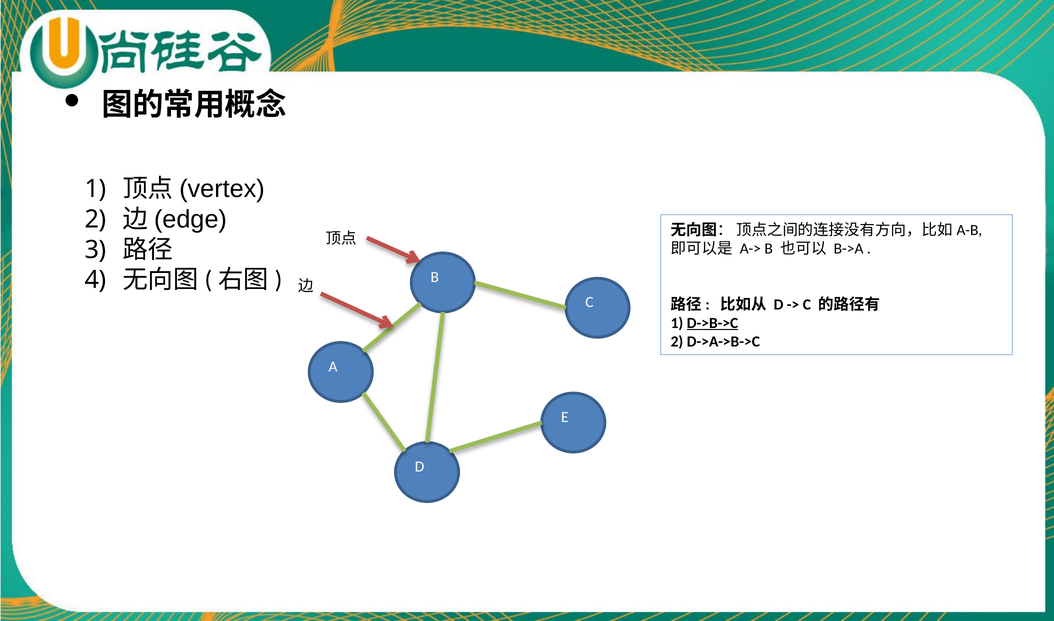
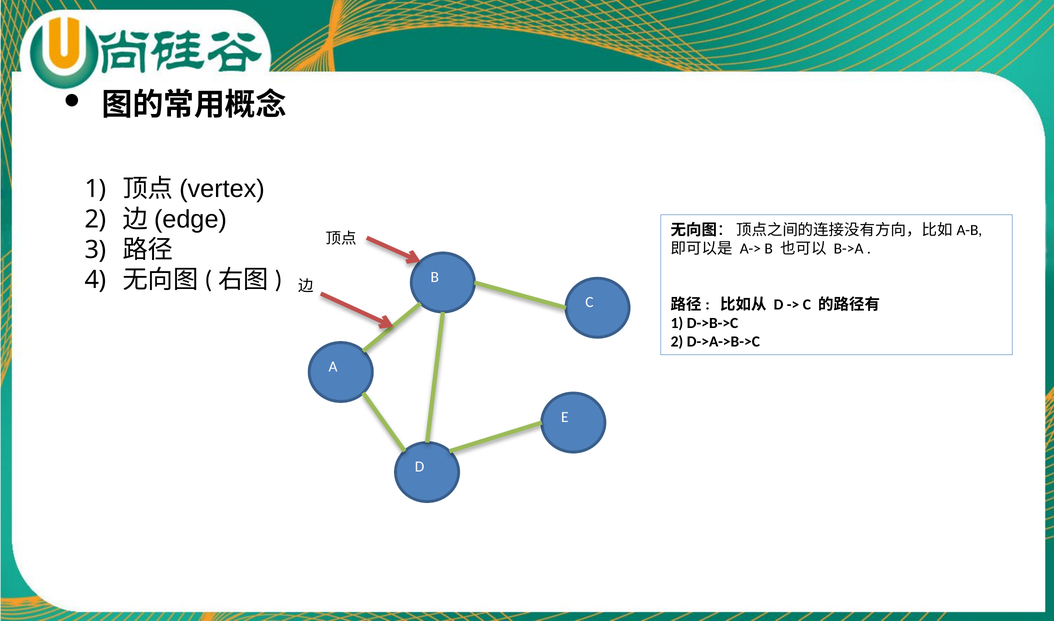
D->B->C underline: present -> none
